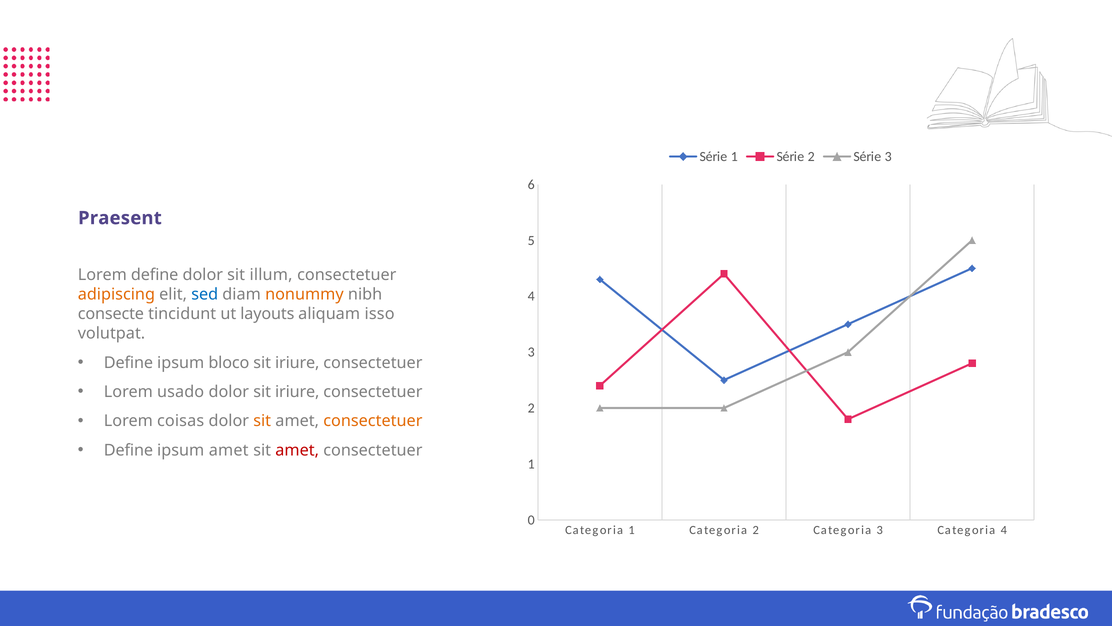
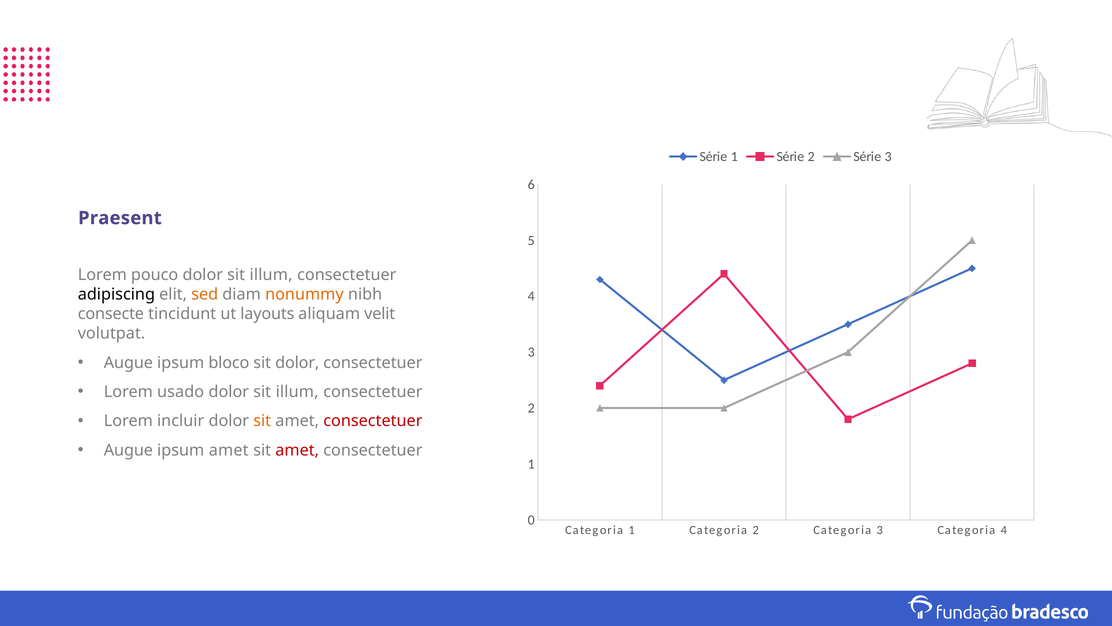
Lorem define: define -> pouco
adipiscing colour: orange -> black
sed colour: blue -> orange
isso: isso -> velit
Define at (128, 362): Define -> Augue
iriure at (297, 362): iriure -> dolor
iriure at (297, 392): iriure -> illum
coisas: coisas -> incluir
consectetuer at (373, 421) colour: orange -> red
Define at (128, 450): Define -> Augue
